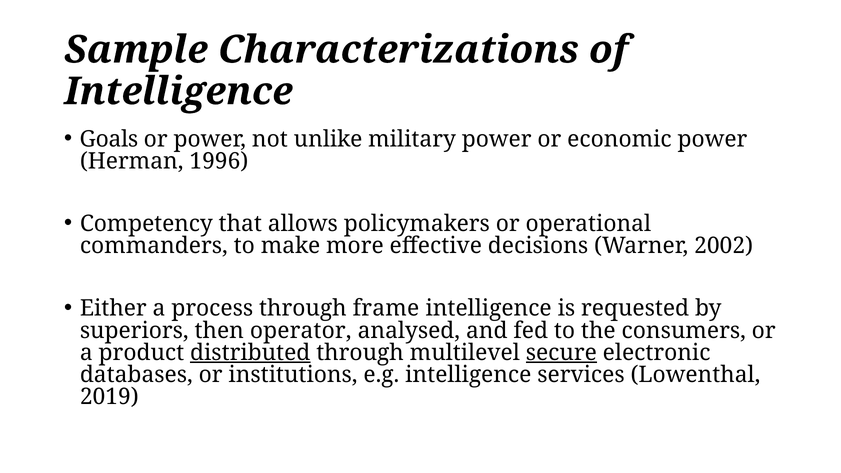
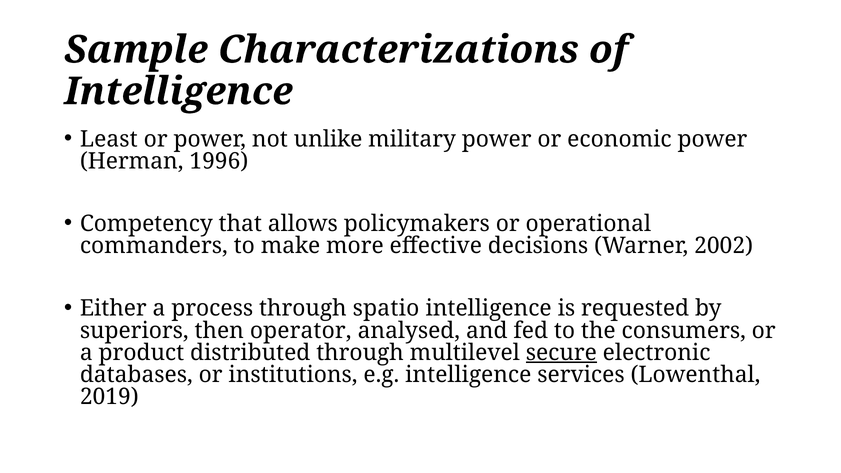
Goals: Goals -> Least
frame: frame -> spatio
distributed underline: present -> none
